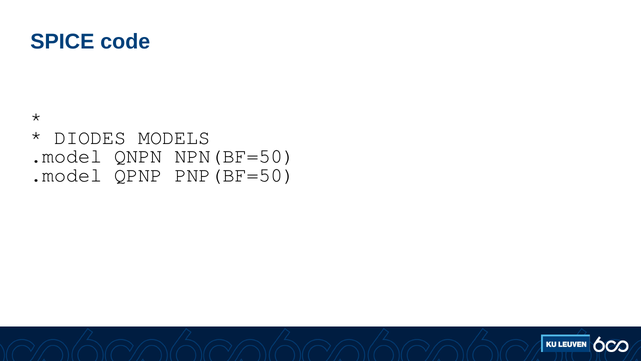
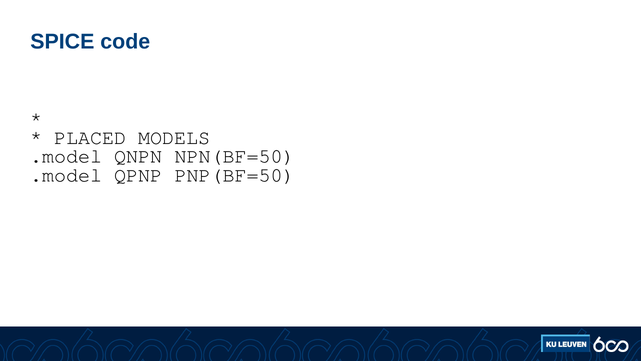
DIODES: DIODES -> PLACED
